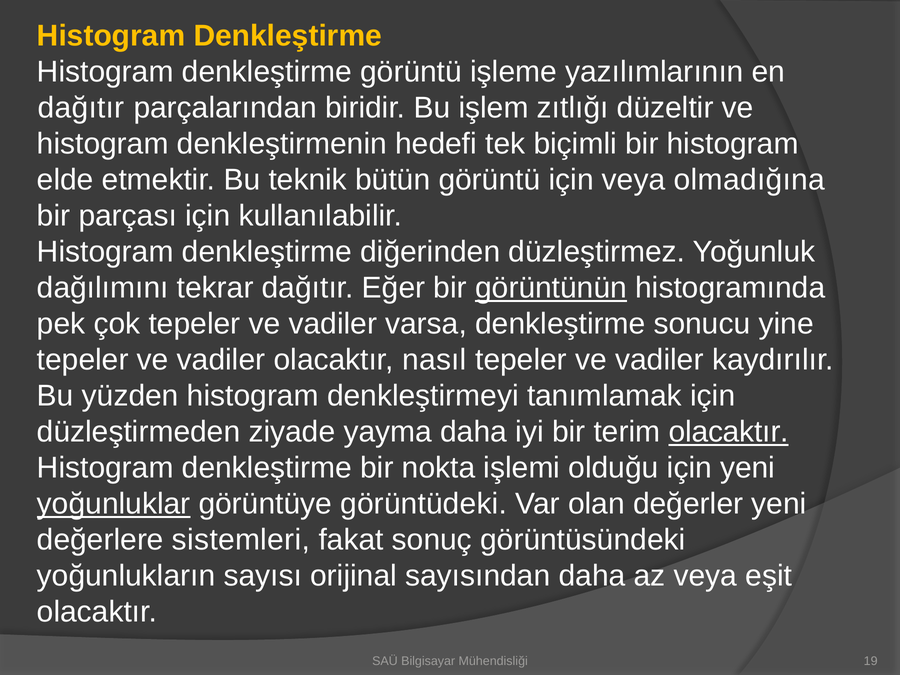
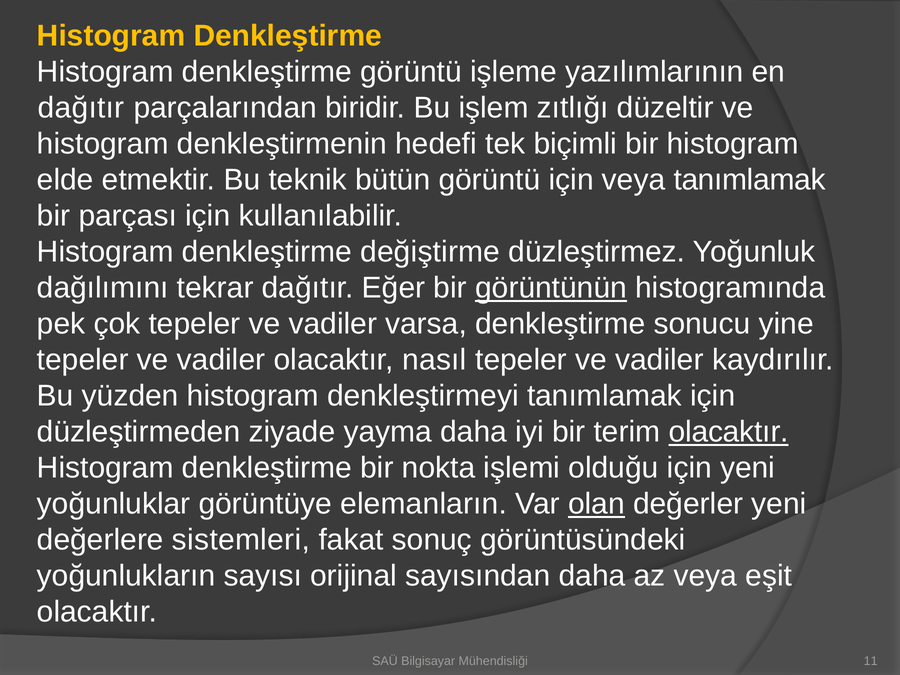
veya olmadığına: olmadığına -> tanımlamak
diğerinden: diğerinden -> değiştirme
yoğunluklar underline: present -> none
görüntüdeki: görüntüdeki -> elemanların
olan underline: none -> present
19: 19 -> 11
